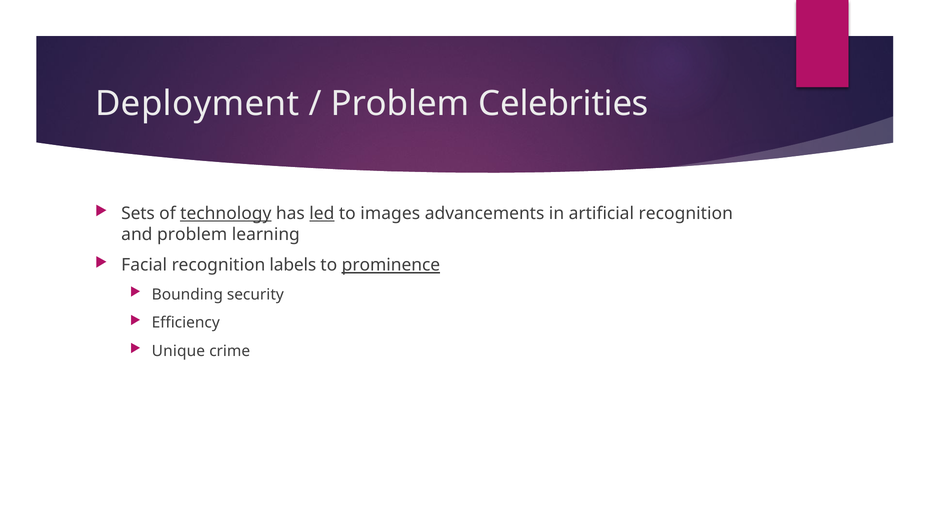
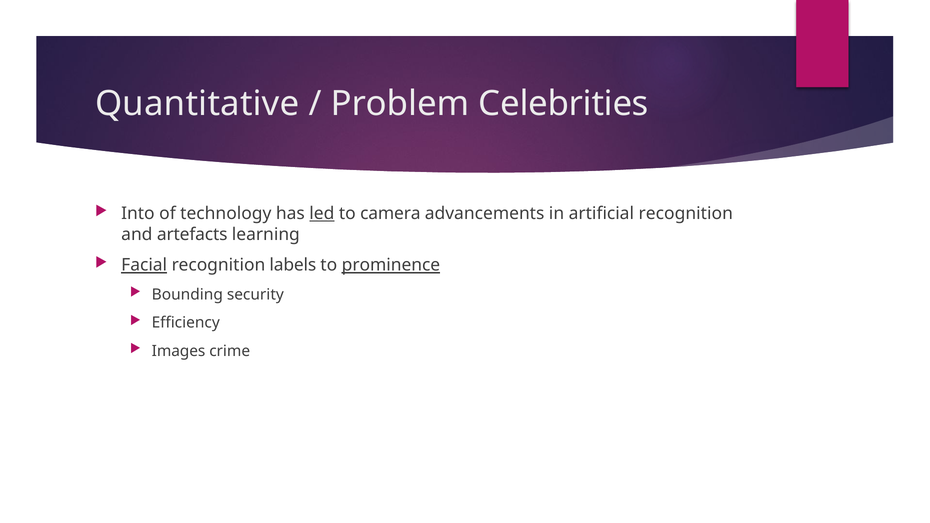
Deployment: Deployment -> Quantitative
Sets: Sets -> Into
technology underline: present -> none
images: images -> camera
and problem: problem -> artefacts
Facial underline: none -> present
Unique: Unique -> Images
